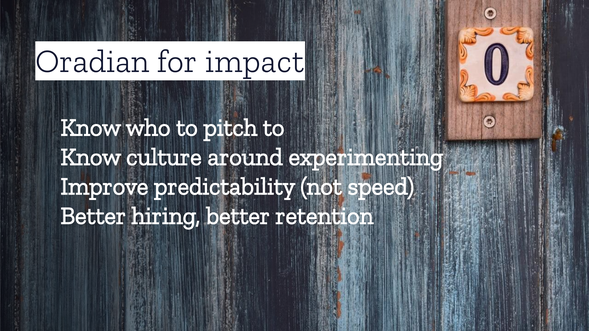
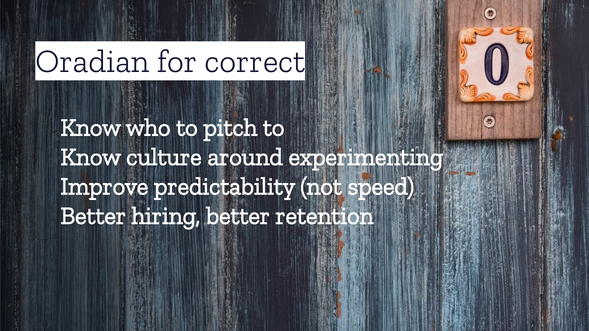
impact: impact -> correct
